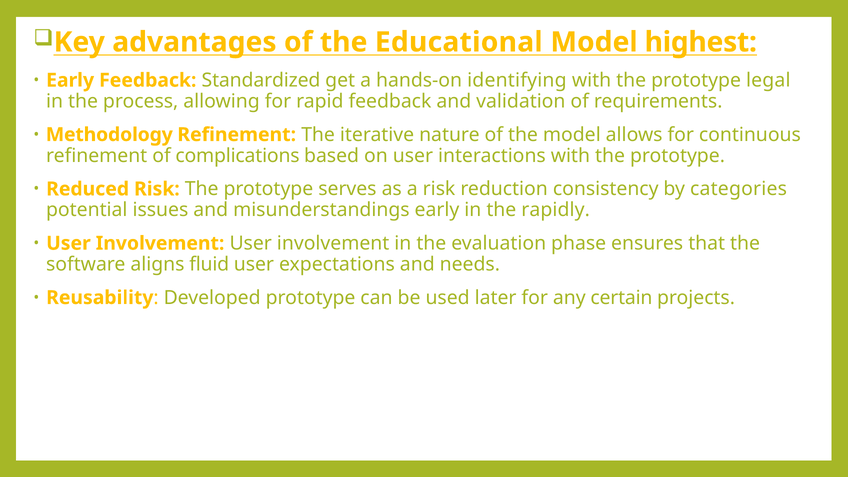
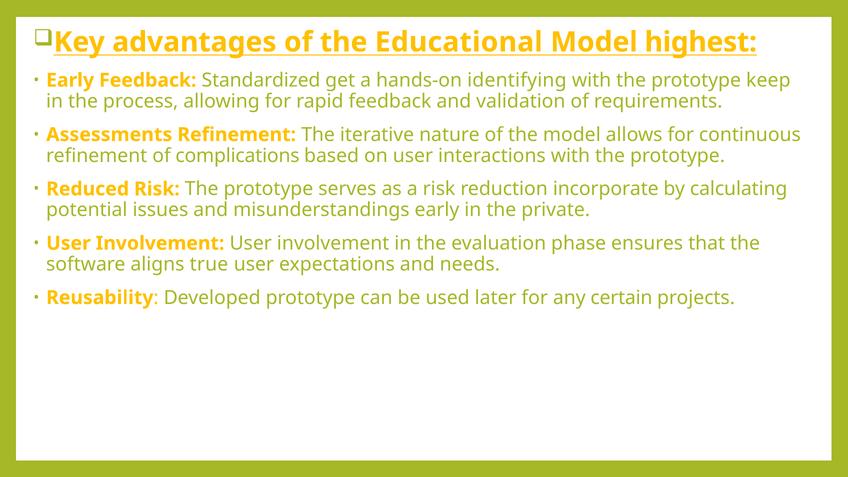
legal: legal -> keep
Methodology: Methodology -> Assessments
consistency: consistency -> incorporate
categories: categories -> calculating
rapidly: rapidly -> private
fluid: fluid -> true
